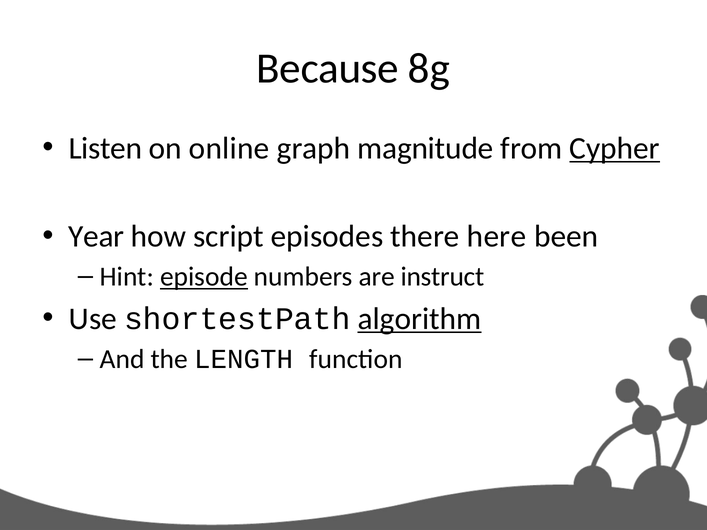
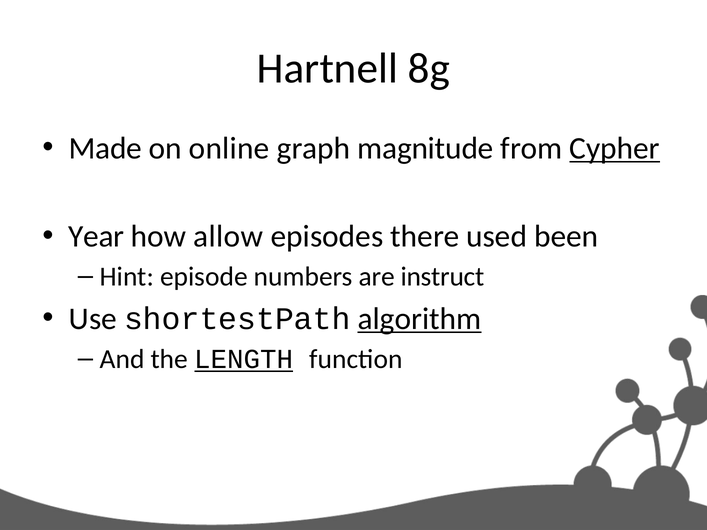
Because: Because -> Hartnell
Listen: Listen -> Made
script: script -> allow
here: here -> used
episode underline: present -> none
LENGTH underline: none -> present
